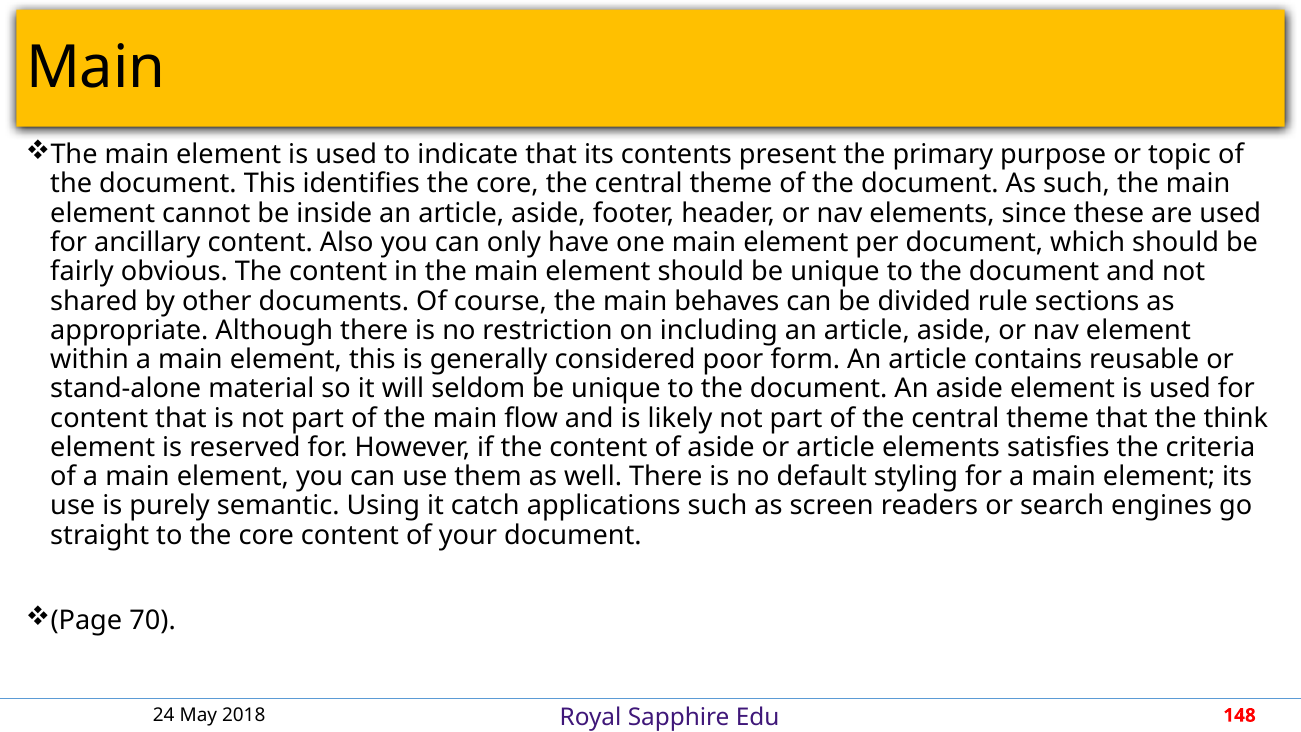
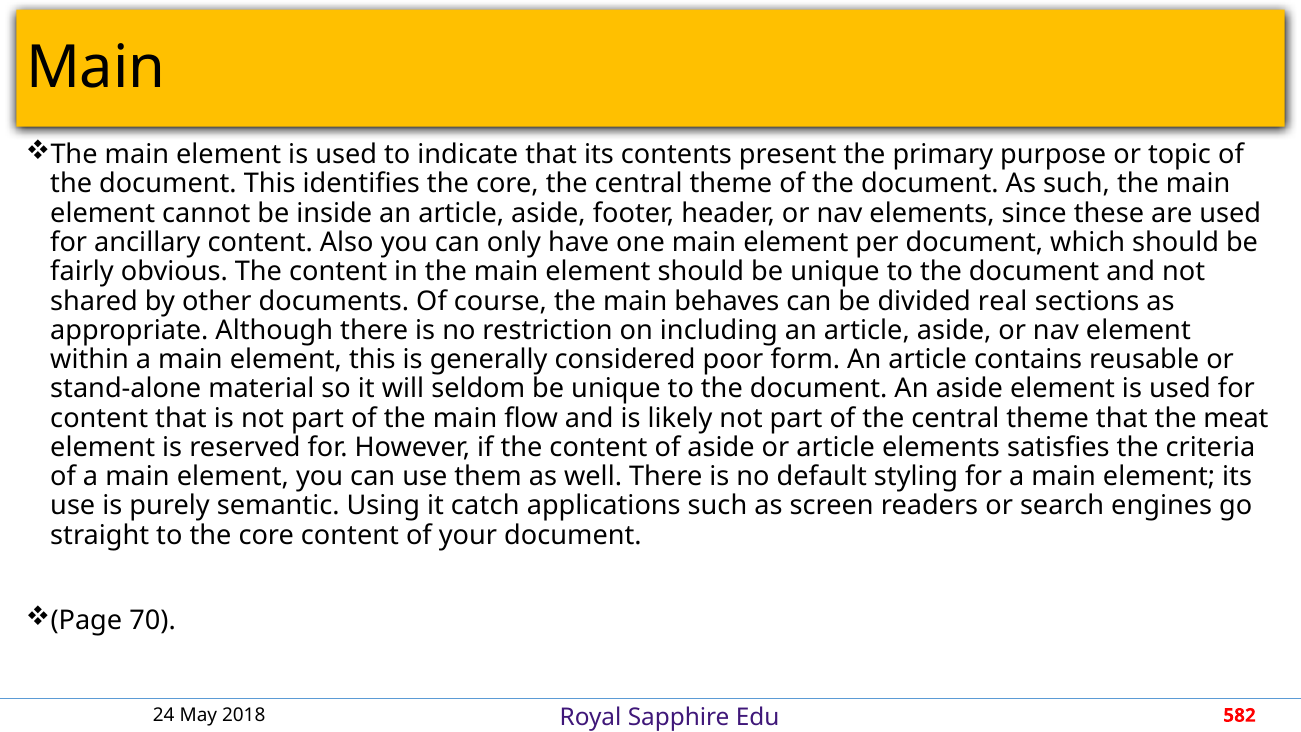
rule: rule -> real
think: think -> meat
148: 148 -> 582
